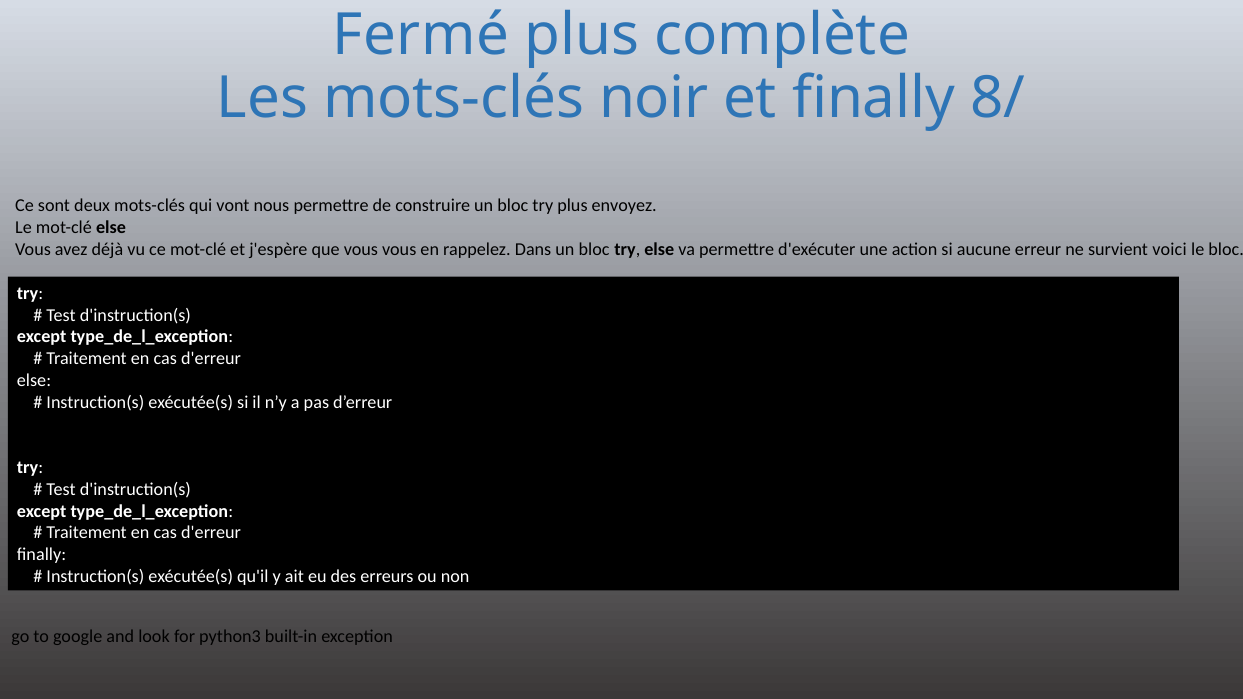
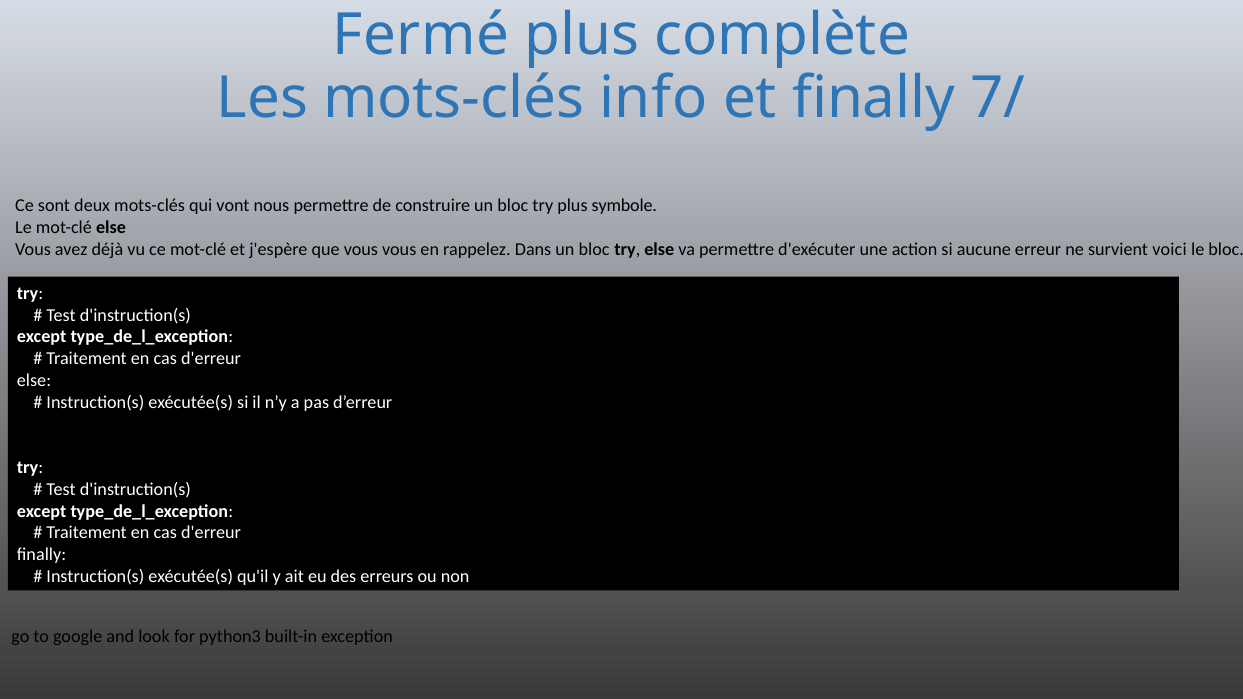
noir: noir -> info
8/: 8/ -> 7/
envoyez: envoyez -> symbole
